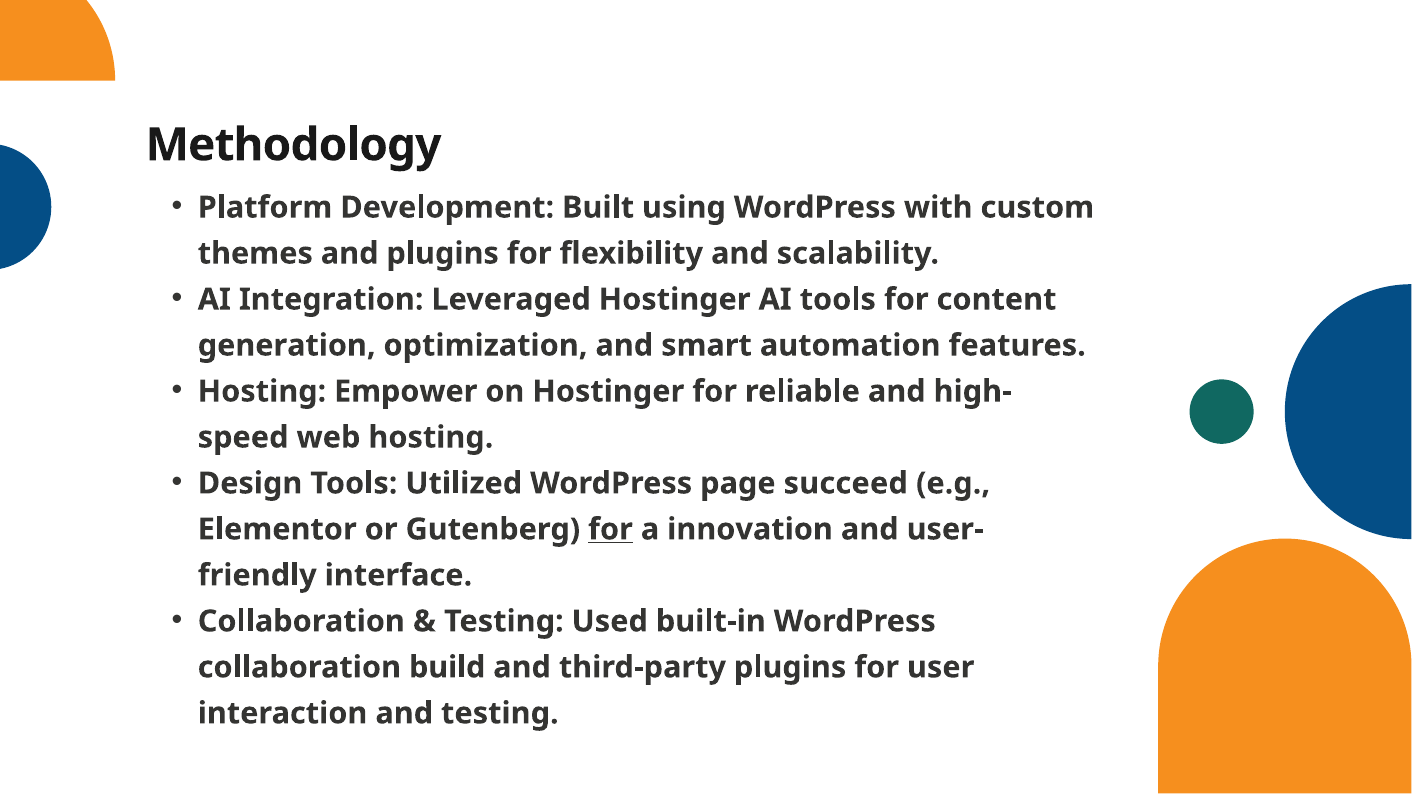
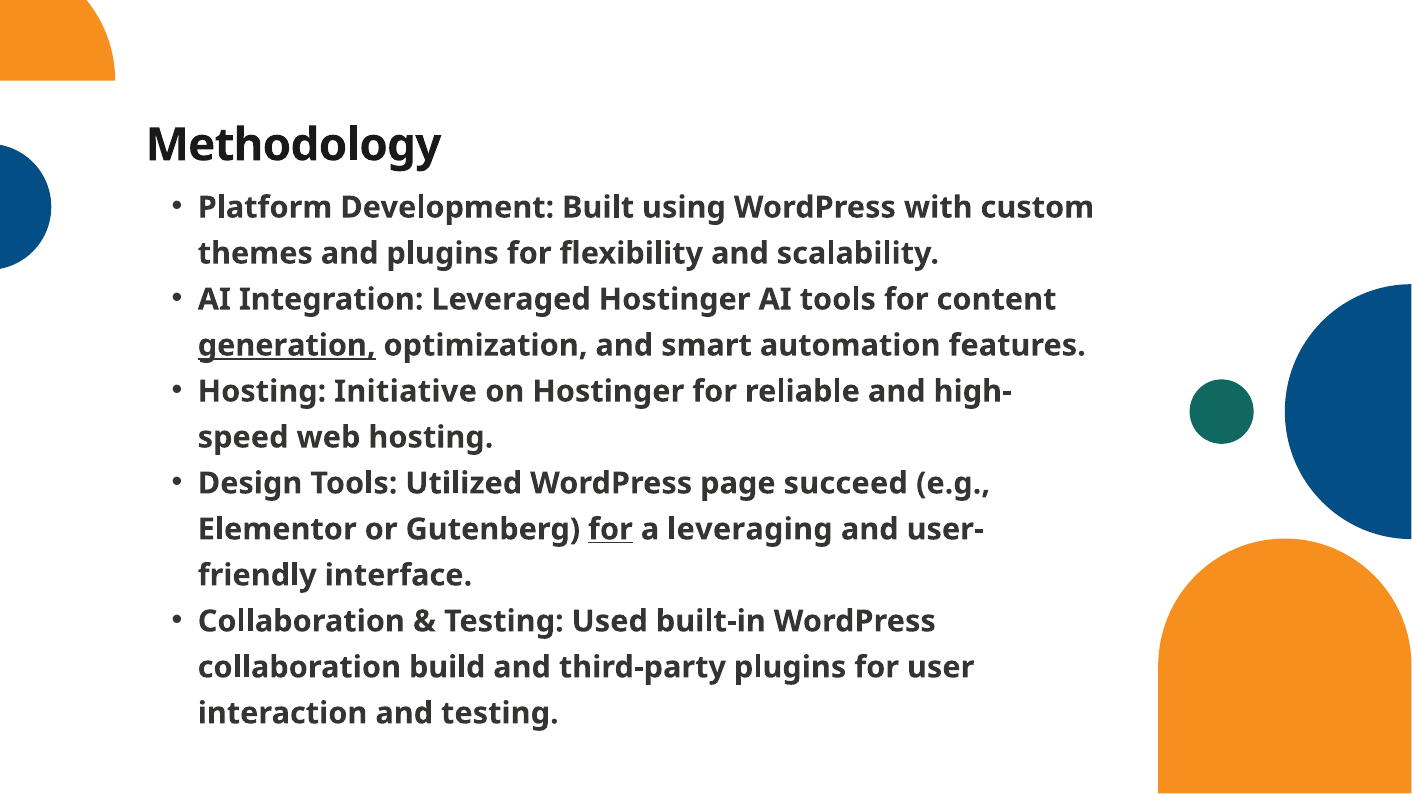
generation underline: none -> present
Empower: Empower -> Initiative
innovation: innovation -> leveraging
